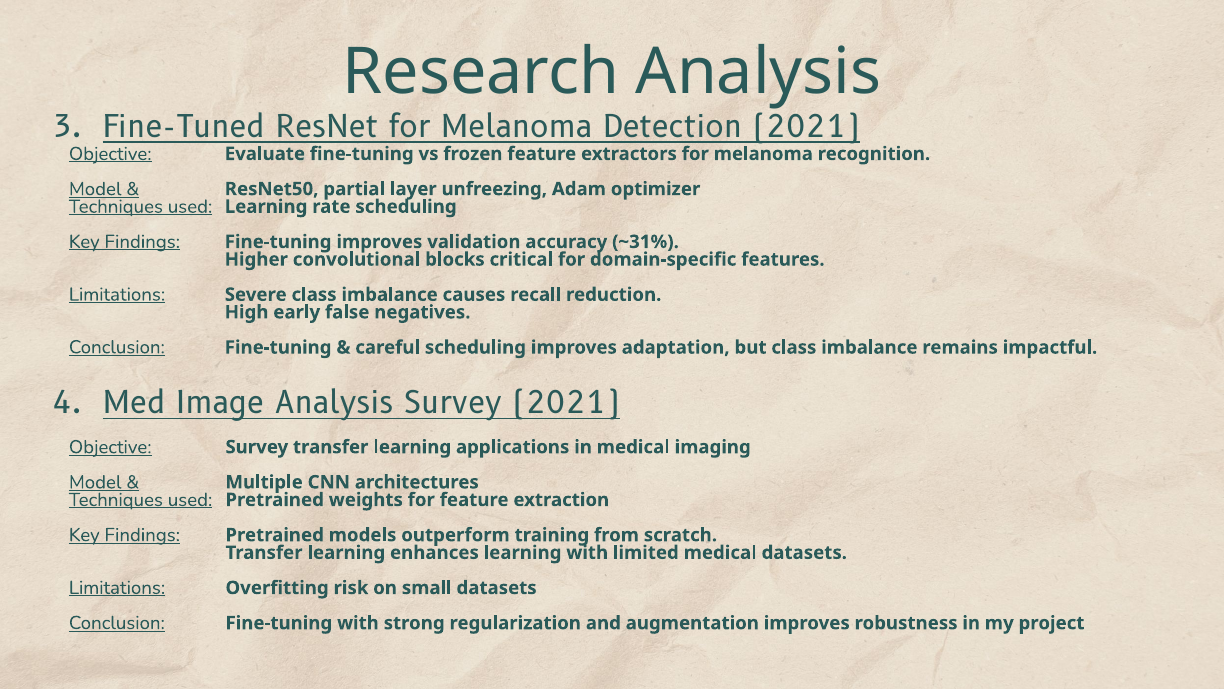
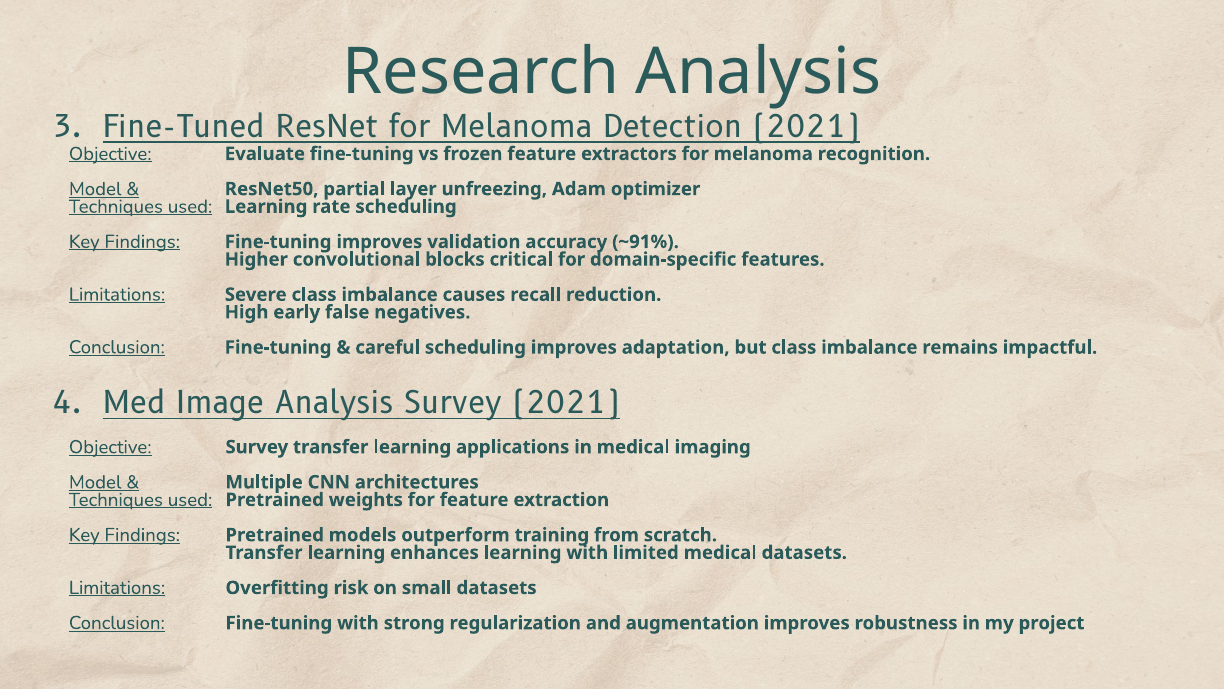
~31%: ~31% -> ~91%
